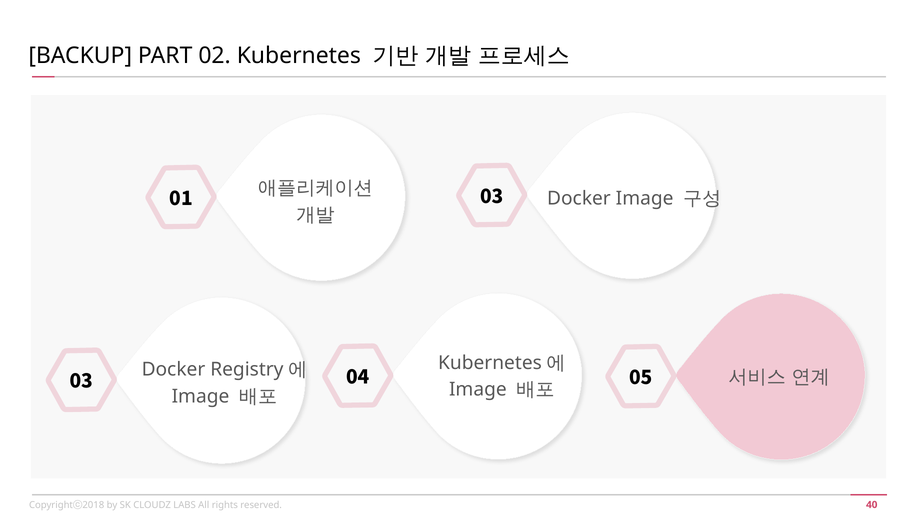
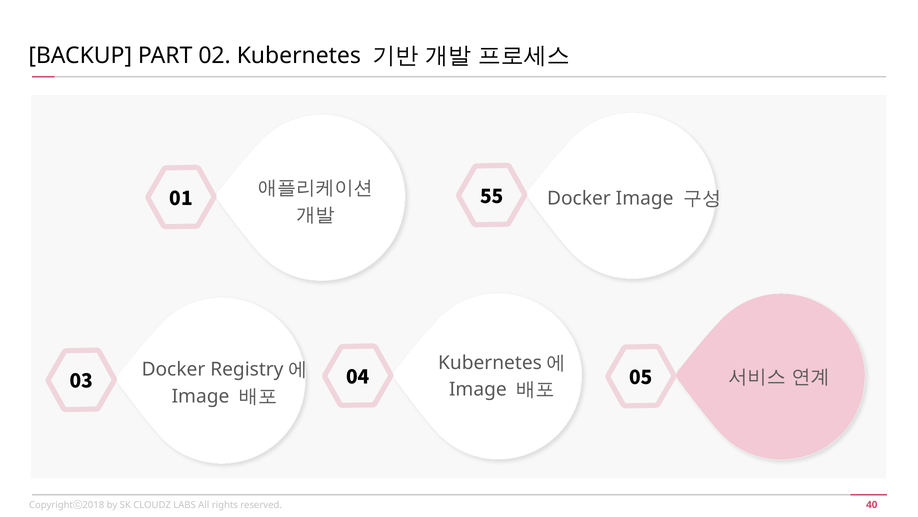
01 03: 03 -> 55
